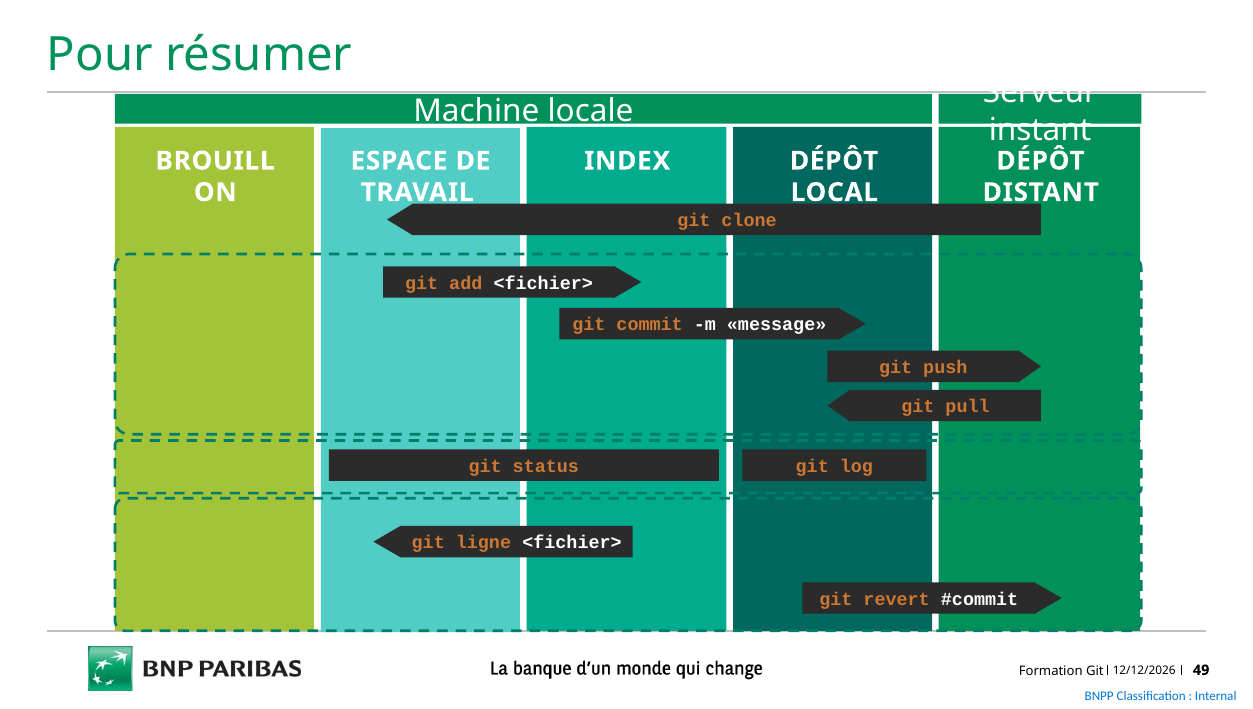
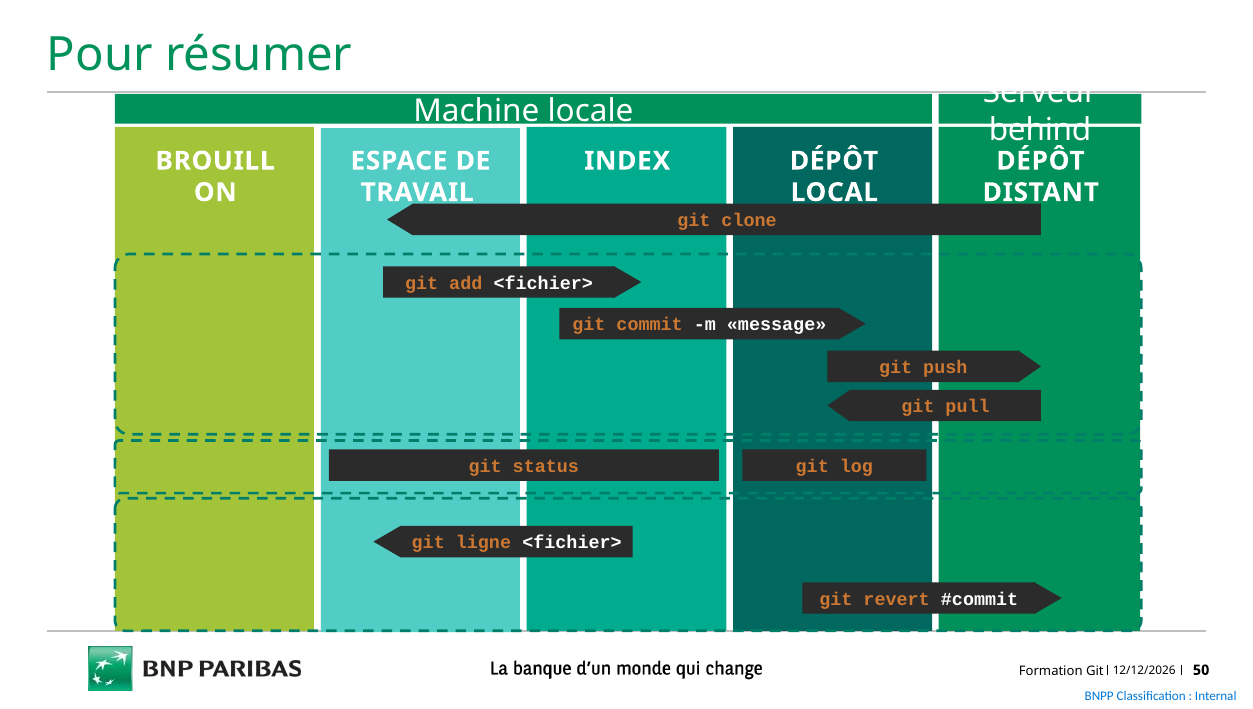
instant: instant -> behind
49: 49 -> 50
